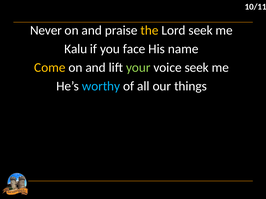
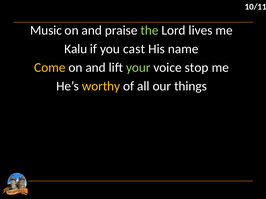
Never: Never -> Music
the colour: yellow -> light green
Lord seek: seek -> lives
face: face -> cast
voice seek: seek -> stop
worthy colour: light blue -> yellow
